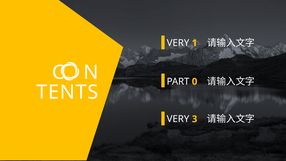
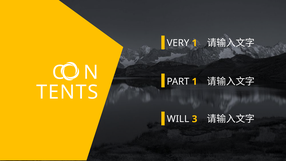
PART 0: 0 -> 1
VERY at (178, 119): VERY -> WILL
